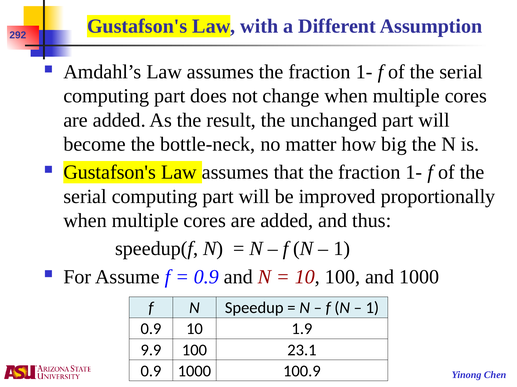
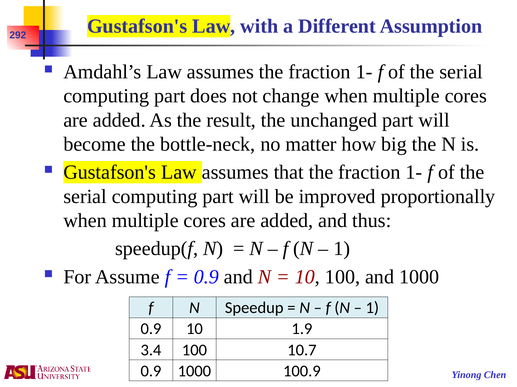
9.9: 9.9 -> 3.4
23.1: 23.1 -> 10.7
